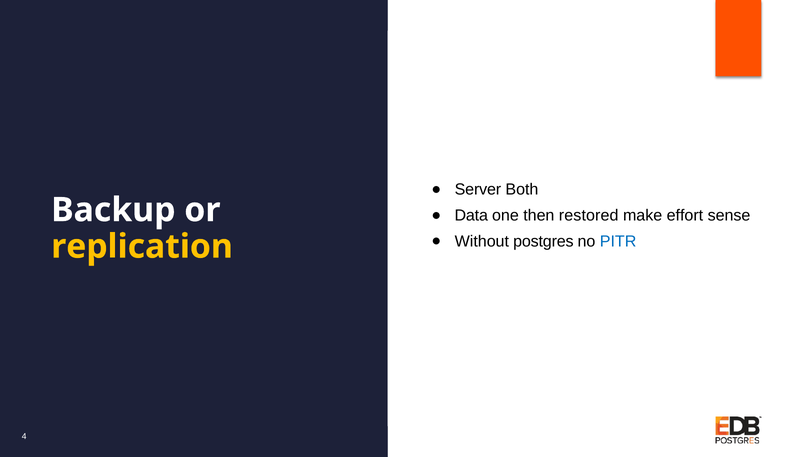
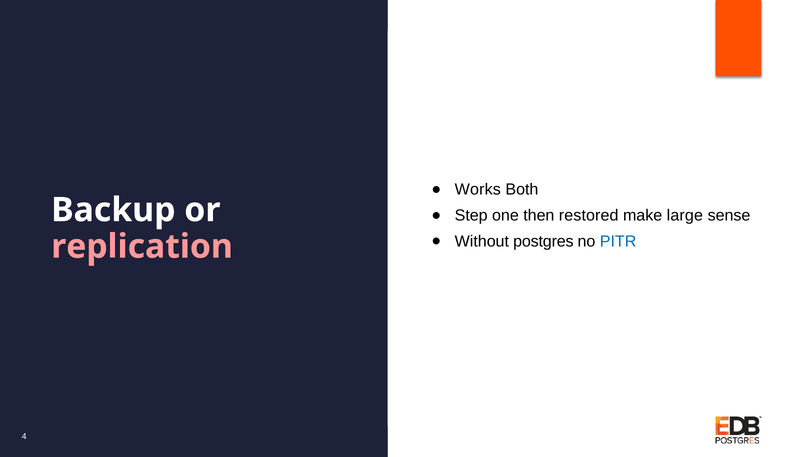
Server: Server -> Works
Data: Data -> Step
effort: effort -> large
replication colour: yellow -> pink
